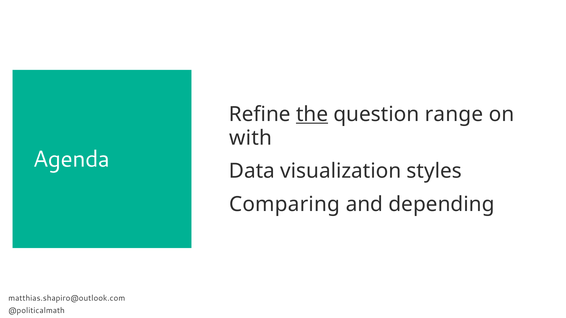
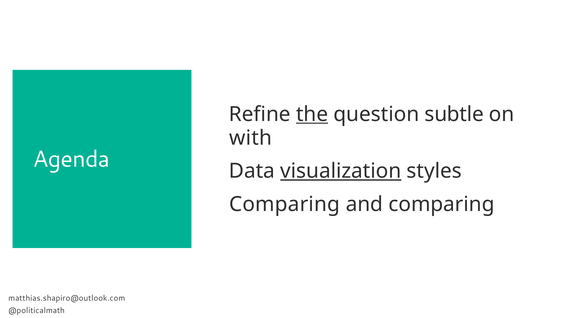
range: range -> subtle
visualization underline: none -> present
and depending: depending -> comparing
